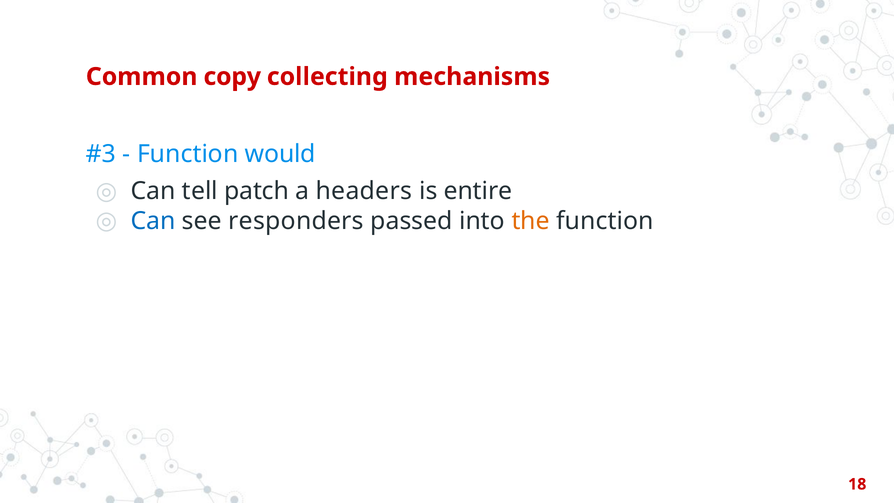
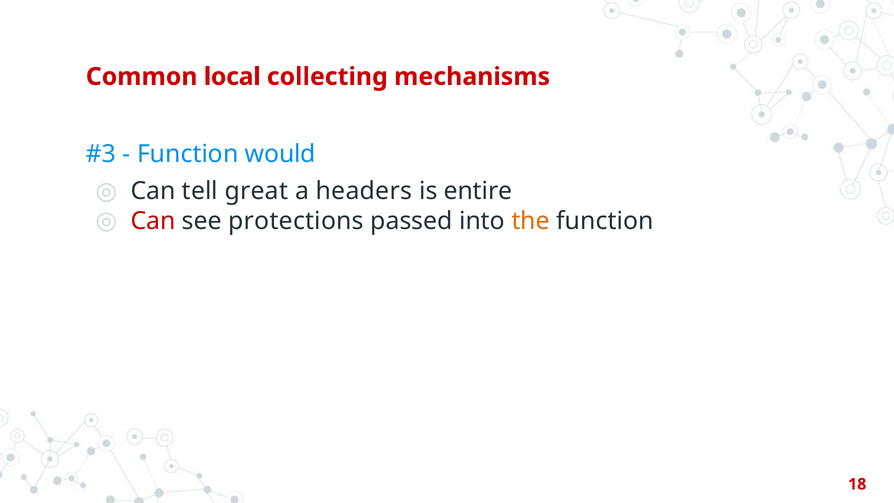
copy: copy -> local
patch: patch -> great
Can at (153, 221) colour: blue -> red
responders: responders -> protections
